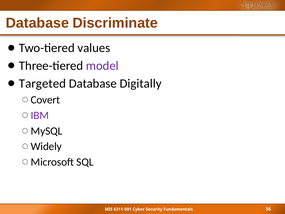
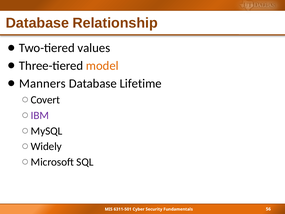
Discriminate: Discriminate -> Relationship
model colour: purple -> orange
Targeted: Targeted -> Manners
Digitally: Digitally -> Lifetime
